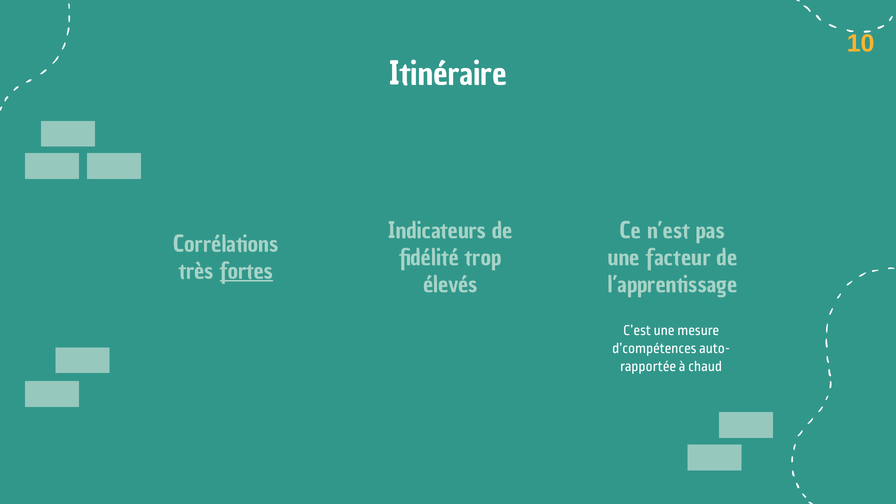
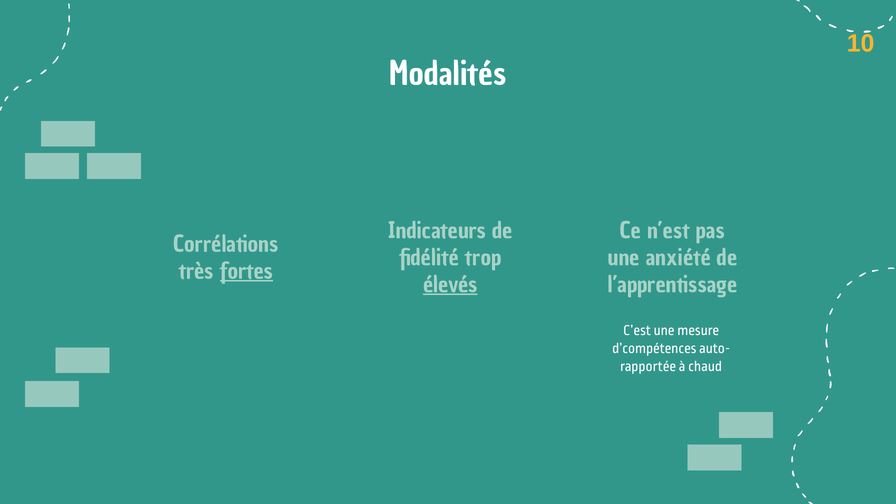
Itinéraire: Itinéraire -> Modalités
facteur: facteur -> anxiété
élevés underline: none -> present
